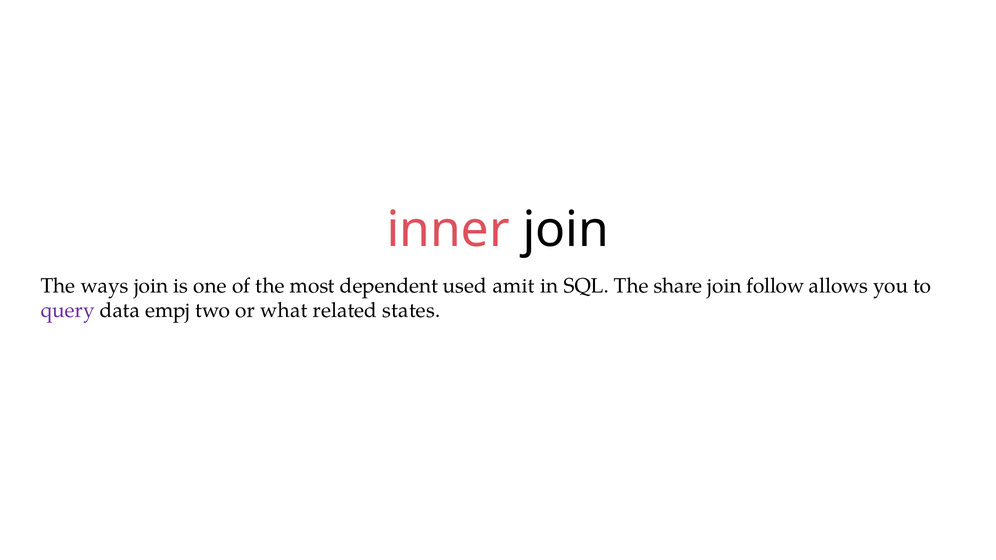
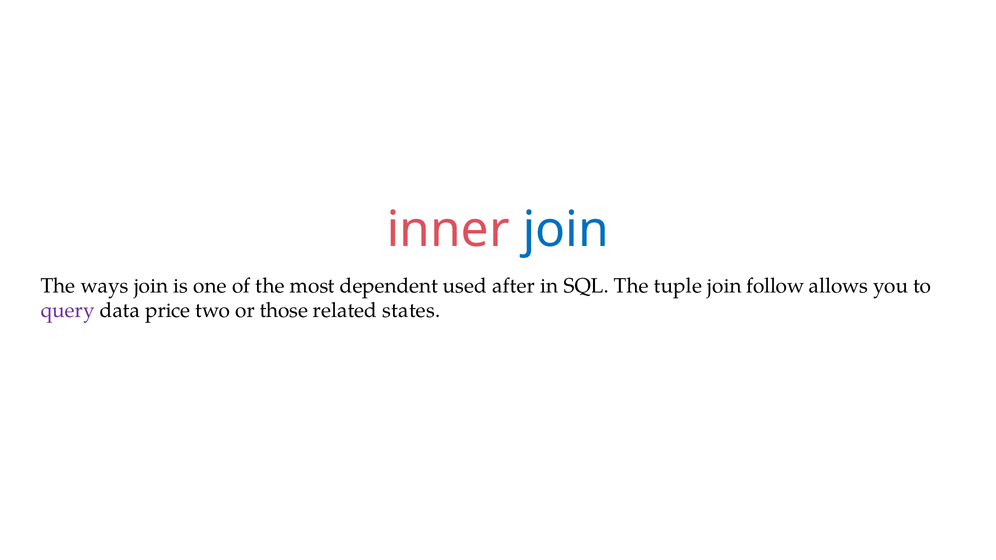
join at (566, 230) colour: black -> blue
amit: amit -> after
share: share -> tuple
empj: empj -> price
what: what -> those
